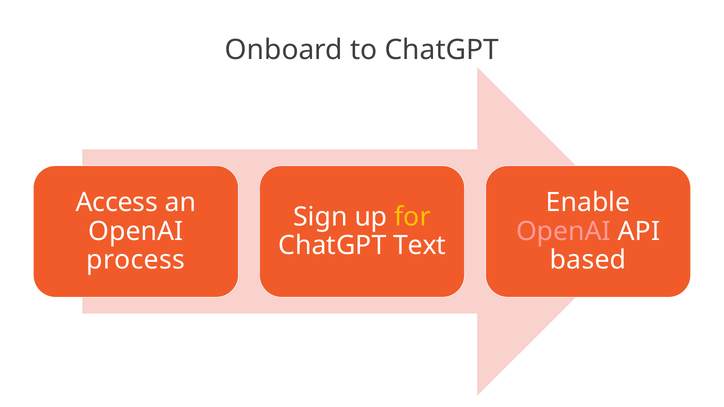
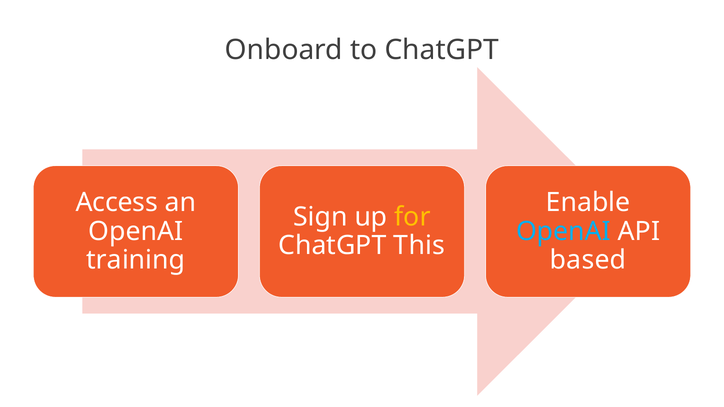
OpenAI at (564, 231) colour: pink -> light blue
Text: Text -> This
process: process -> training
